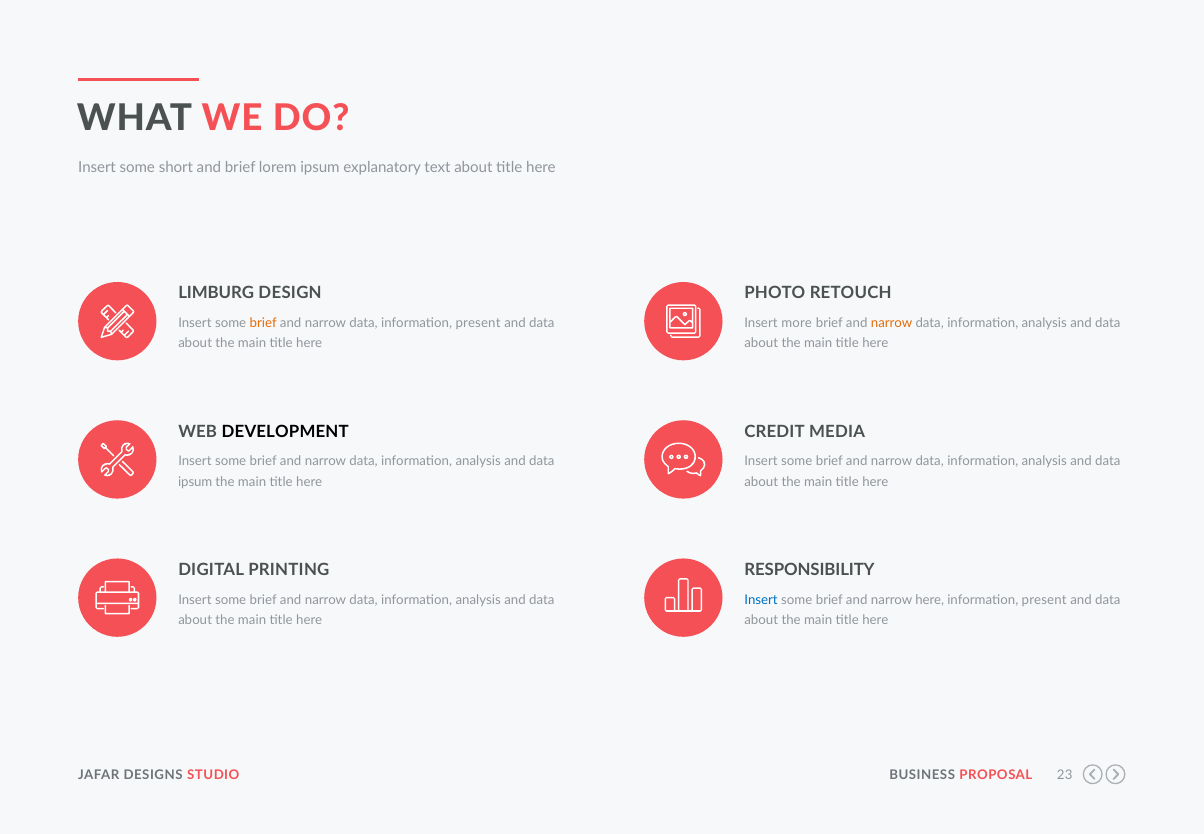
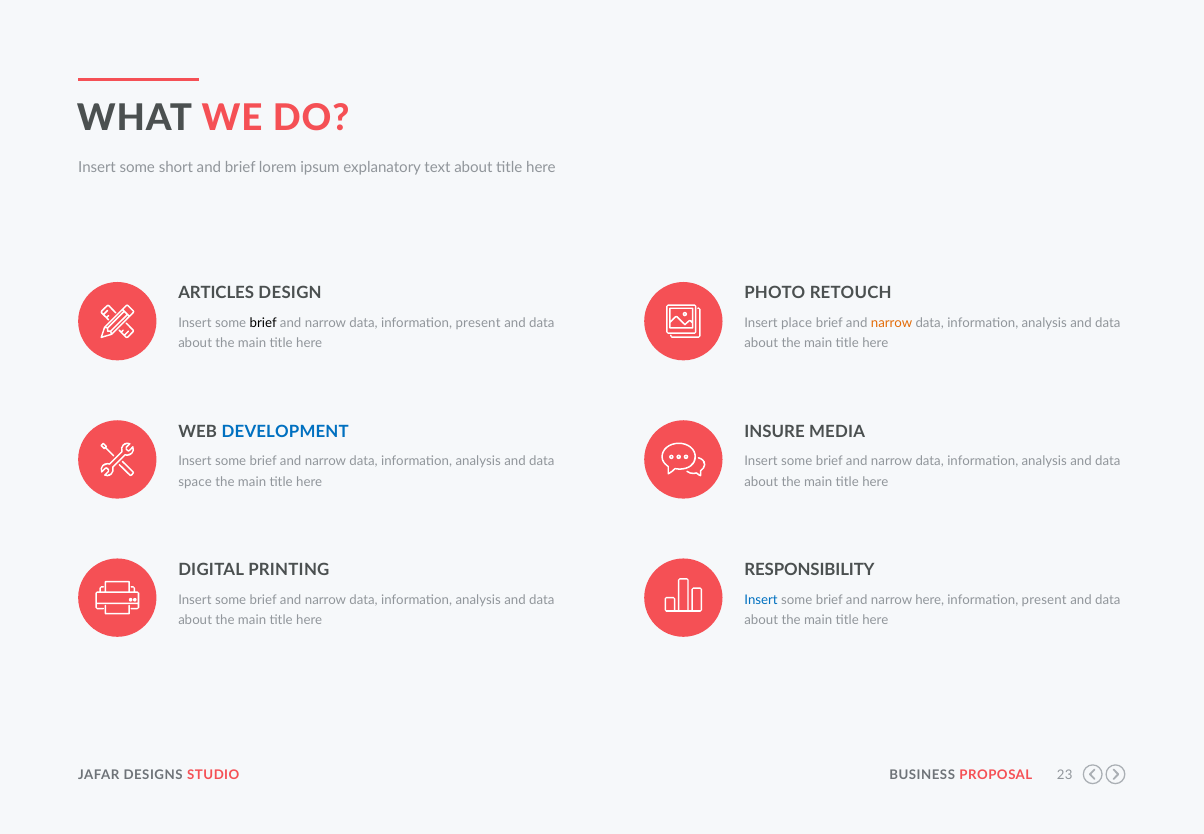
LIMBURG: LIMBURG -> ARTICLES
brief at (263, 323) colour: orange -> black
more: more -> place
DEVELOPMENT colour: black -> blue
CREDIT: CREDIT -> INSURE
ipsum at (195, 482): ipsum -> space
